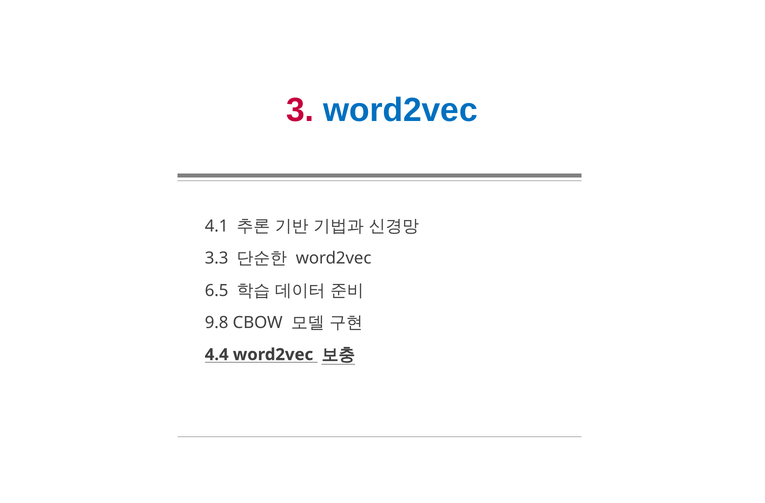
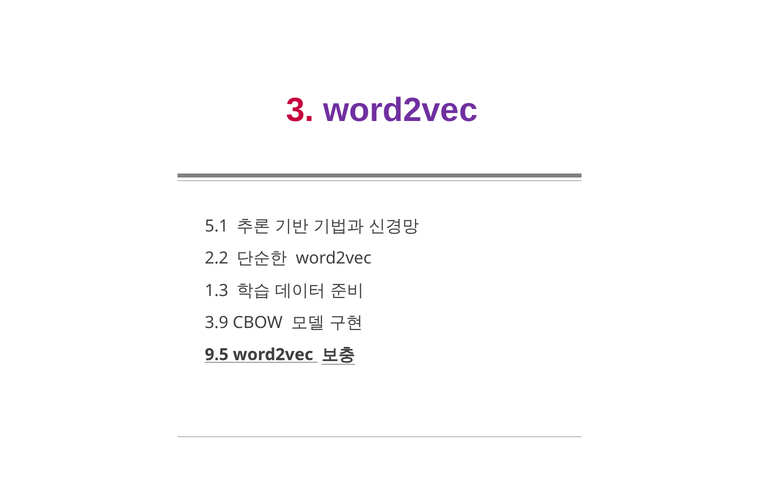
word2vec at (401, 110) colour: blue -> purple
4.1: 4.1 -> 5.1
3.3: 3.3 -> 2.2
6.5: 6.5 -> 1.3
9.8: 9.8 -> 3.9
4.4: 4.4 -> 9.5
